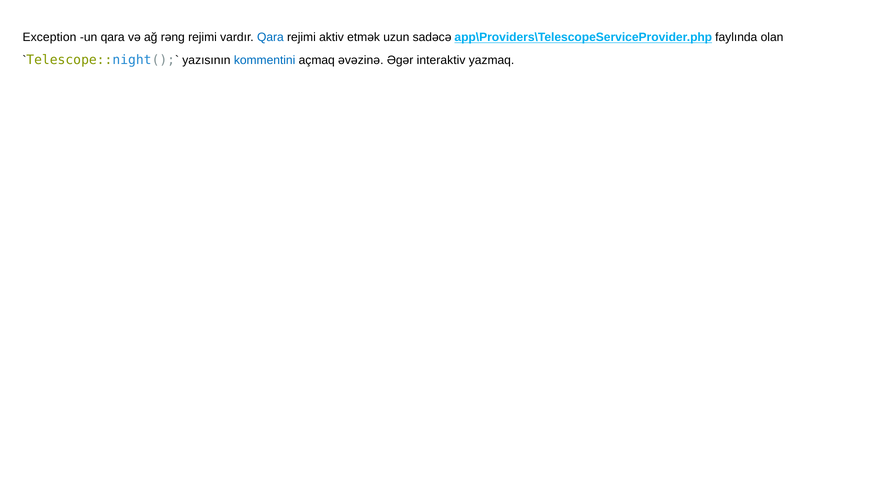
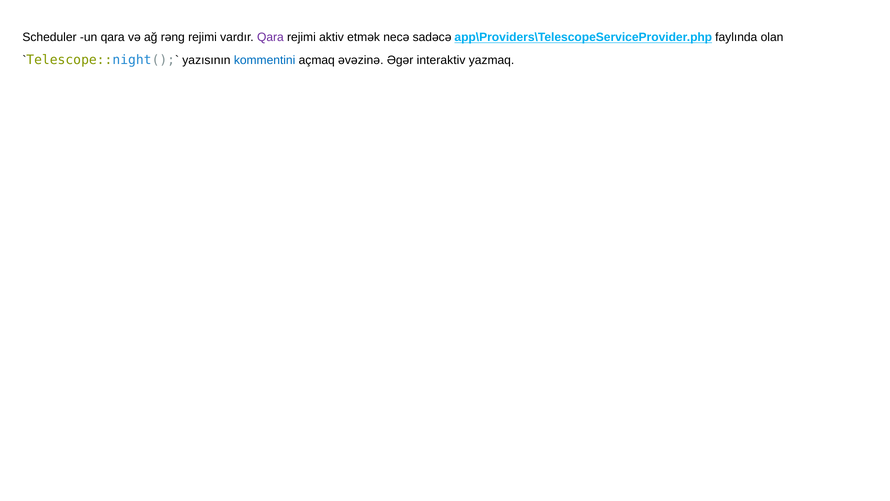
Exception: Exception -> Scheduler
Qara at (270, 37) colour: blue -> purple
uzun: uzun -> necə
